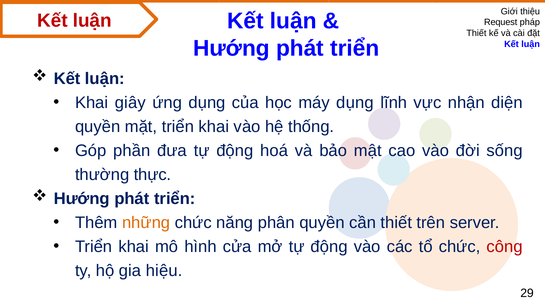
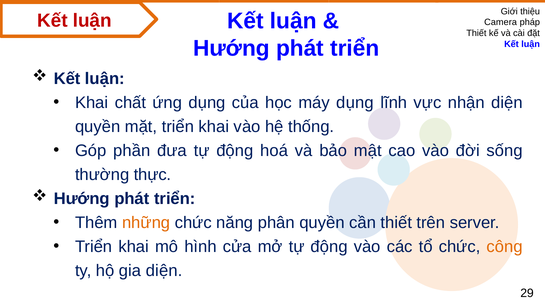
Request: Request -> Camera
giây: giây -> chất
công colour: red -> orange
gia hiệu: hiệu -> diện
